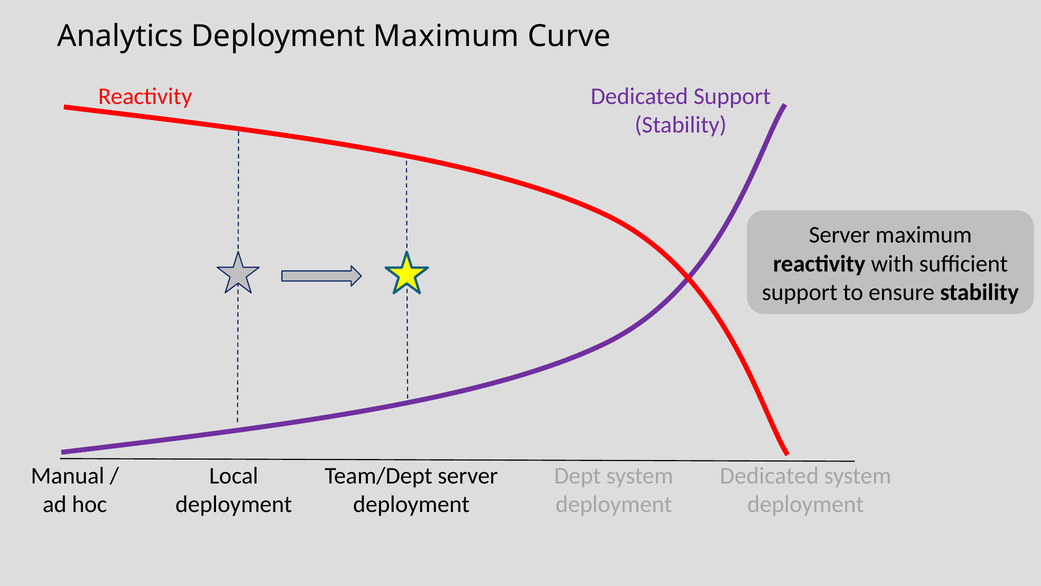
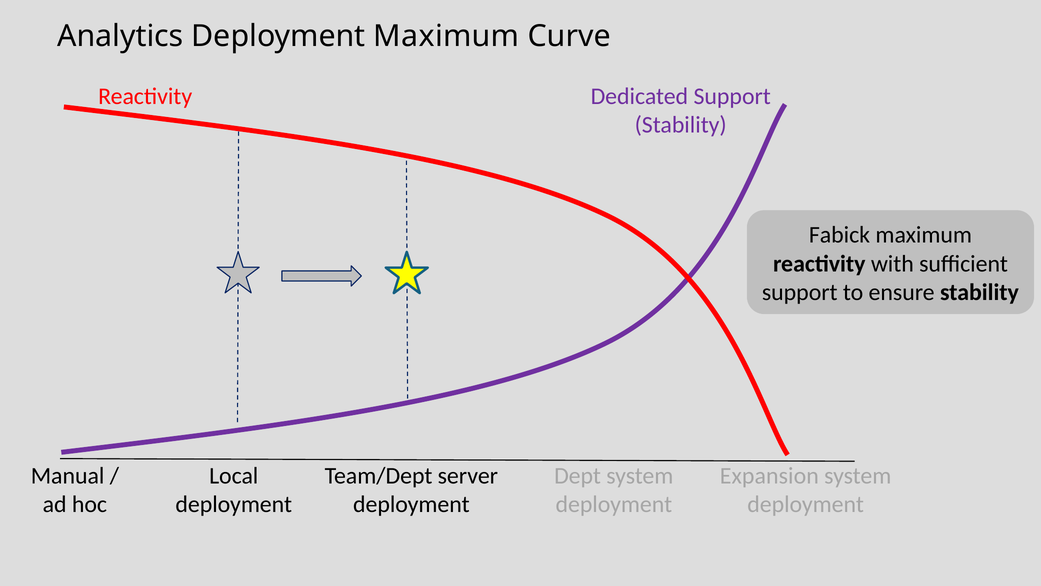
Server at (840, 235): Server -> Fabick
Dedicated at (769, 475): Dedicated -> Expansion
